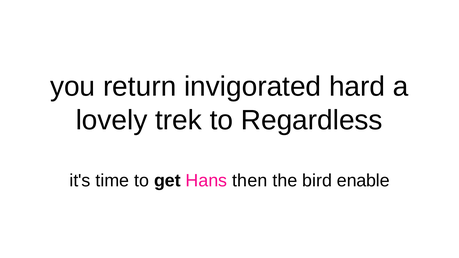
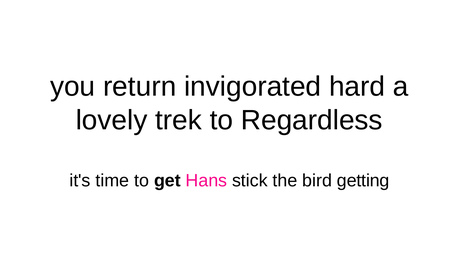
then: then -> stick
enable: enable -> getting
